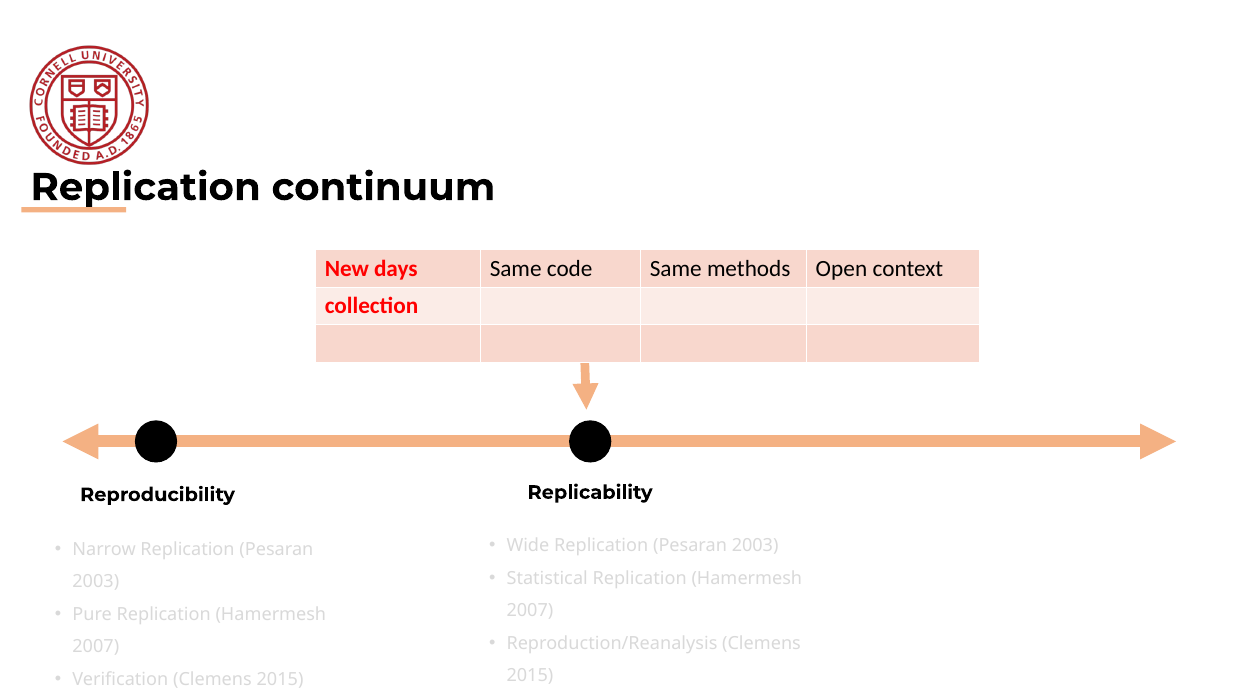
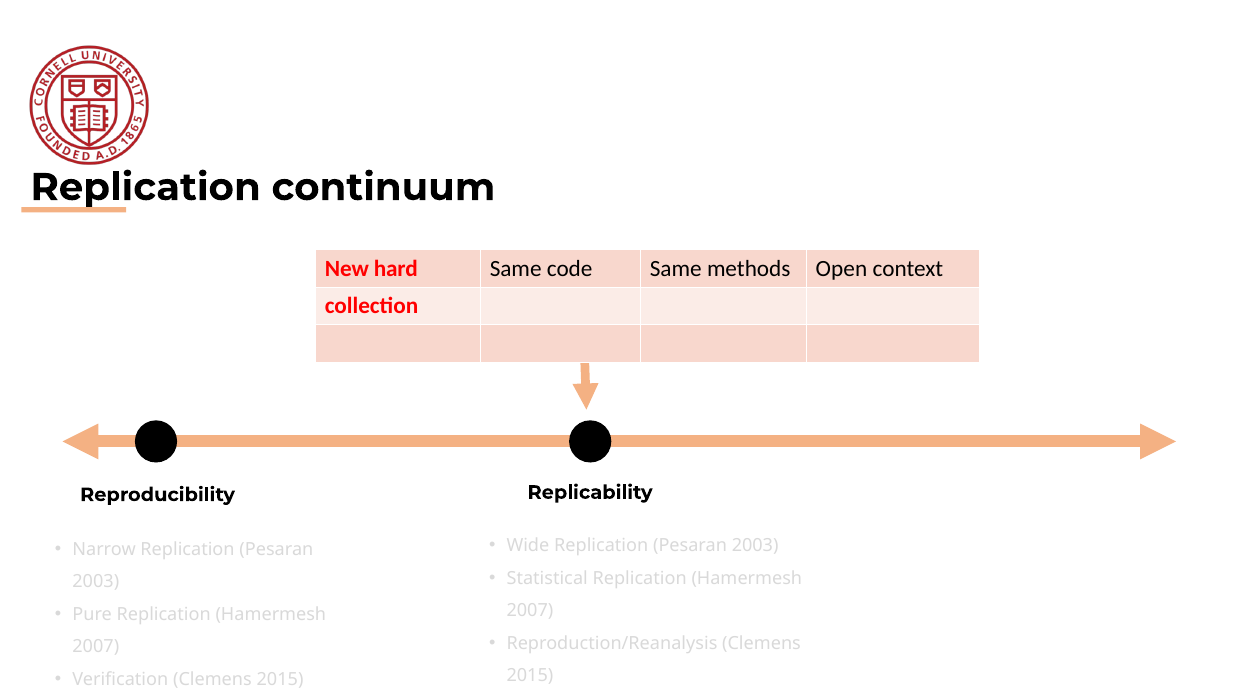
days: days -> hard
